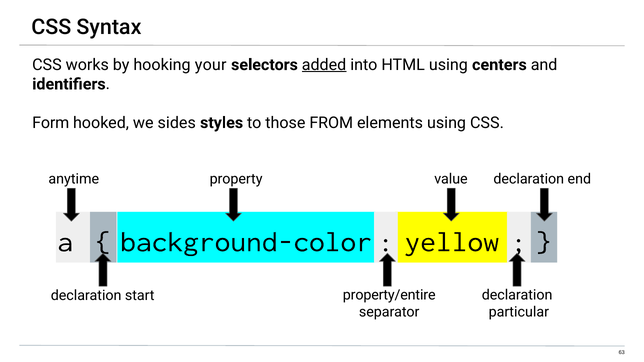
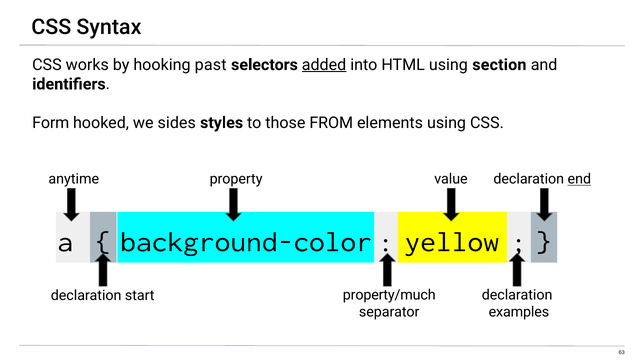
your: your -> past
centers: centers -> section
end underline: none -> present
property/entire: property/entire -> property/much
particular: particular -> examples
